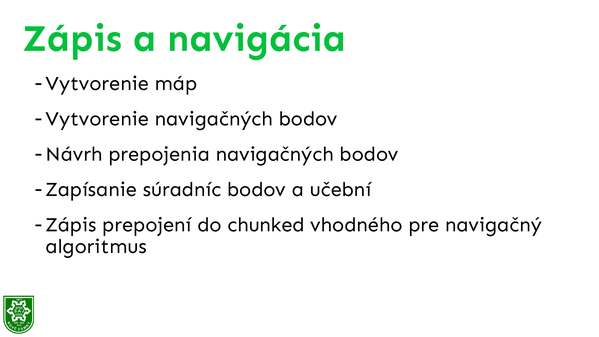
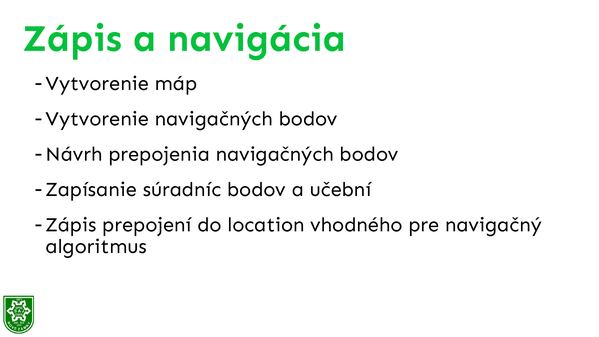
chunked: chunked -> location
